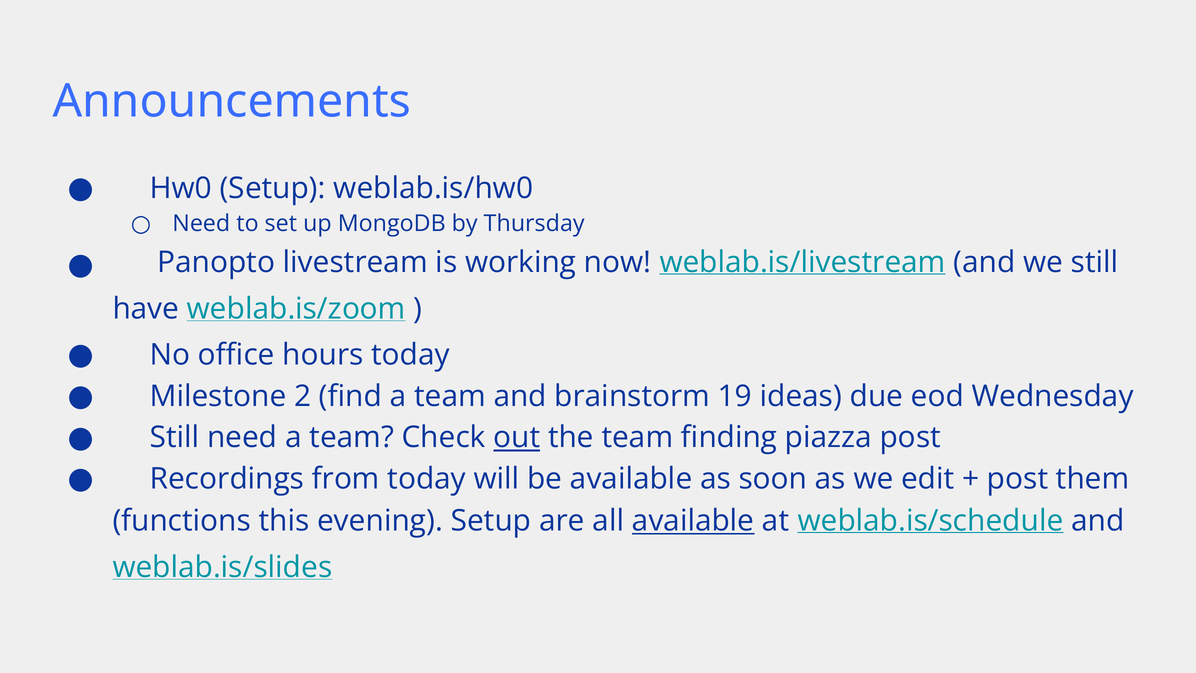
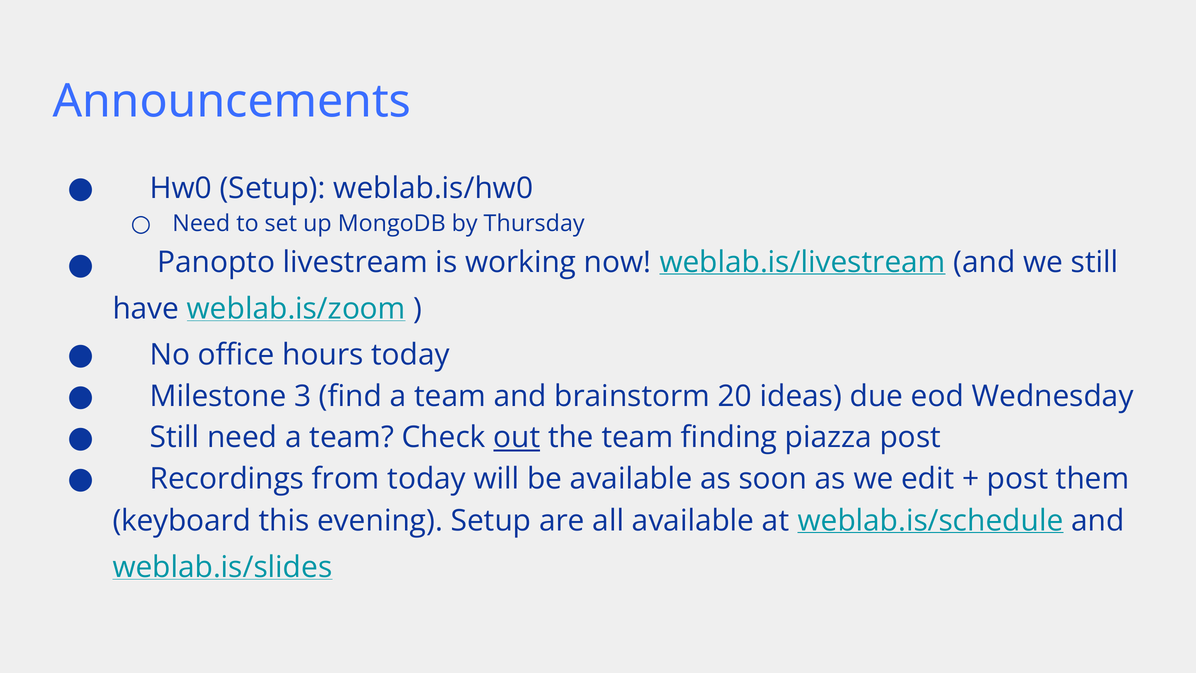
2: 2 -> 3
19: 19 -> 20
functions: functions -> keyboard
available at (693, 521) underline: present -> none
